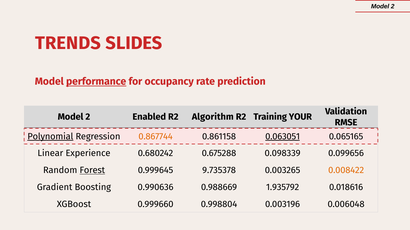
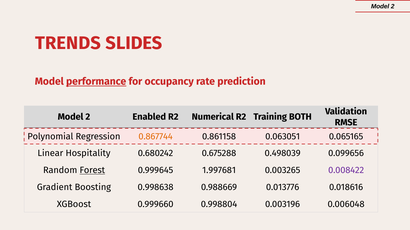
Algorithm: Algorithm -> Numerical
YOUR: YOUR -> BOTH
Polynomial underline: present -> none
0.063051 underline: present -> none
Experience: Experience -> Hospitality
0.098339: 0.098339 -> 0.498039
9.735378: 9.735378 -> 1.997681
0.008422 colour: orange -> purple
0.990636: 0.990636 -> 0.998638
1.935792: 1.935792 -> 0.013776
